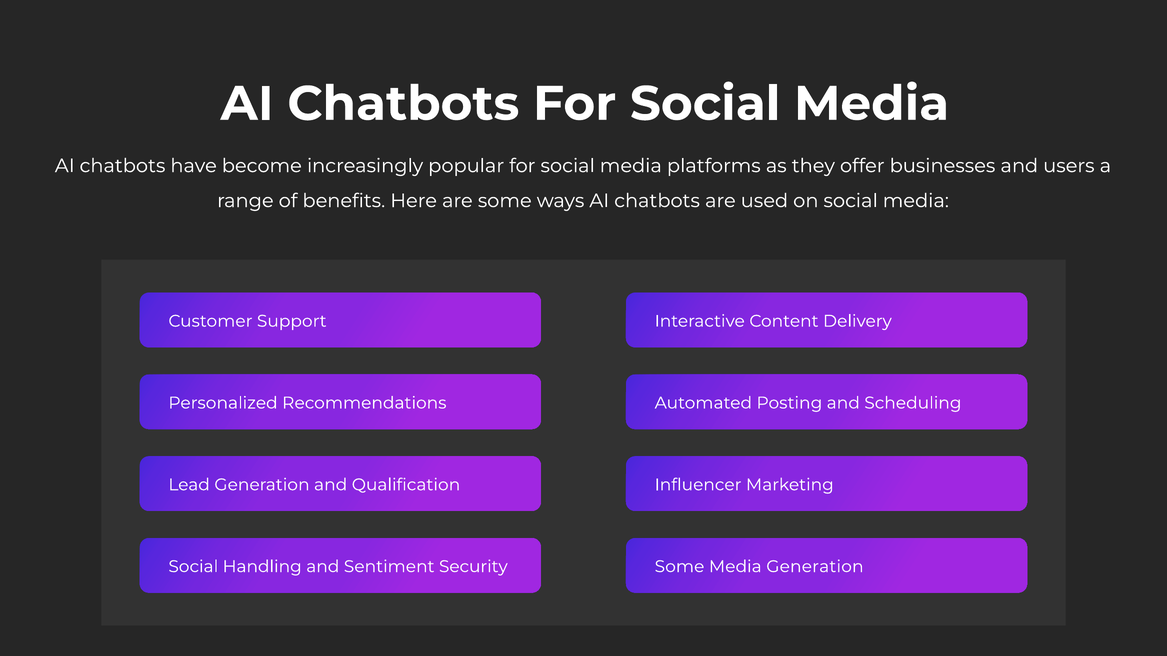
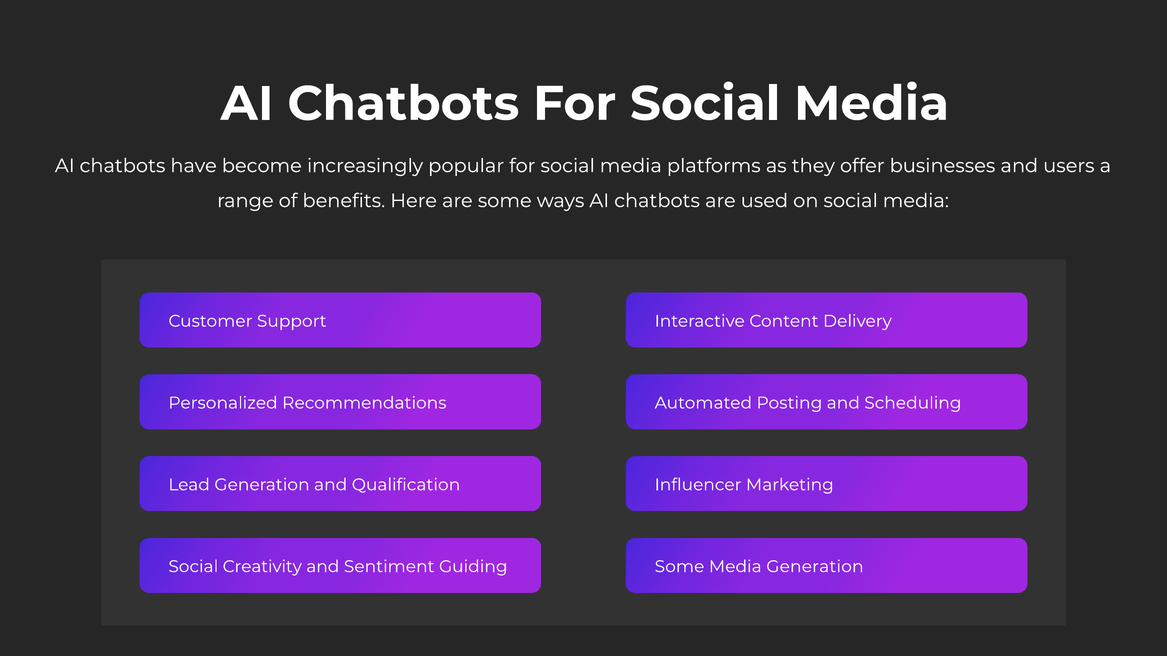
Handling: Handling -> Creativity
Security: Security -> Guiding
